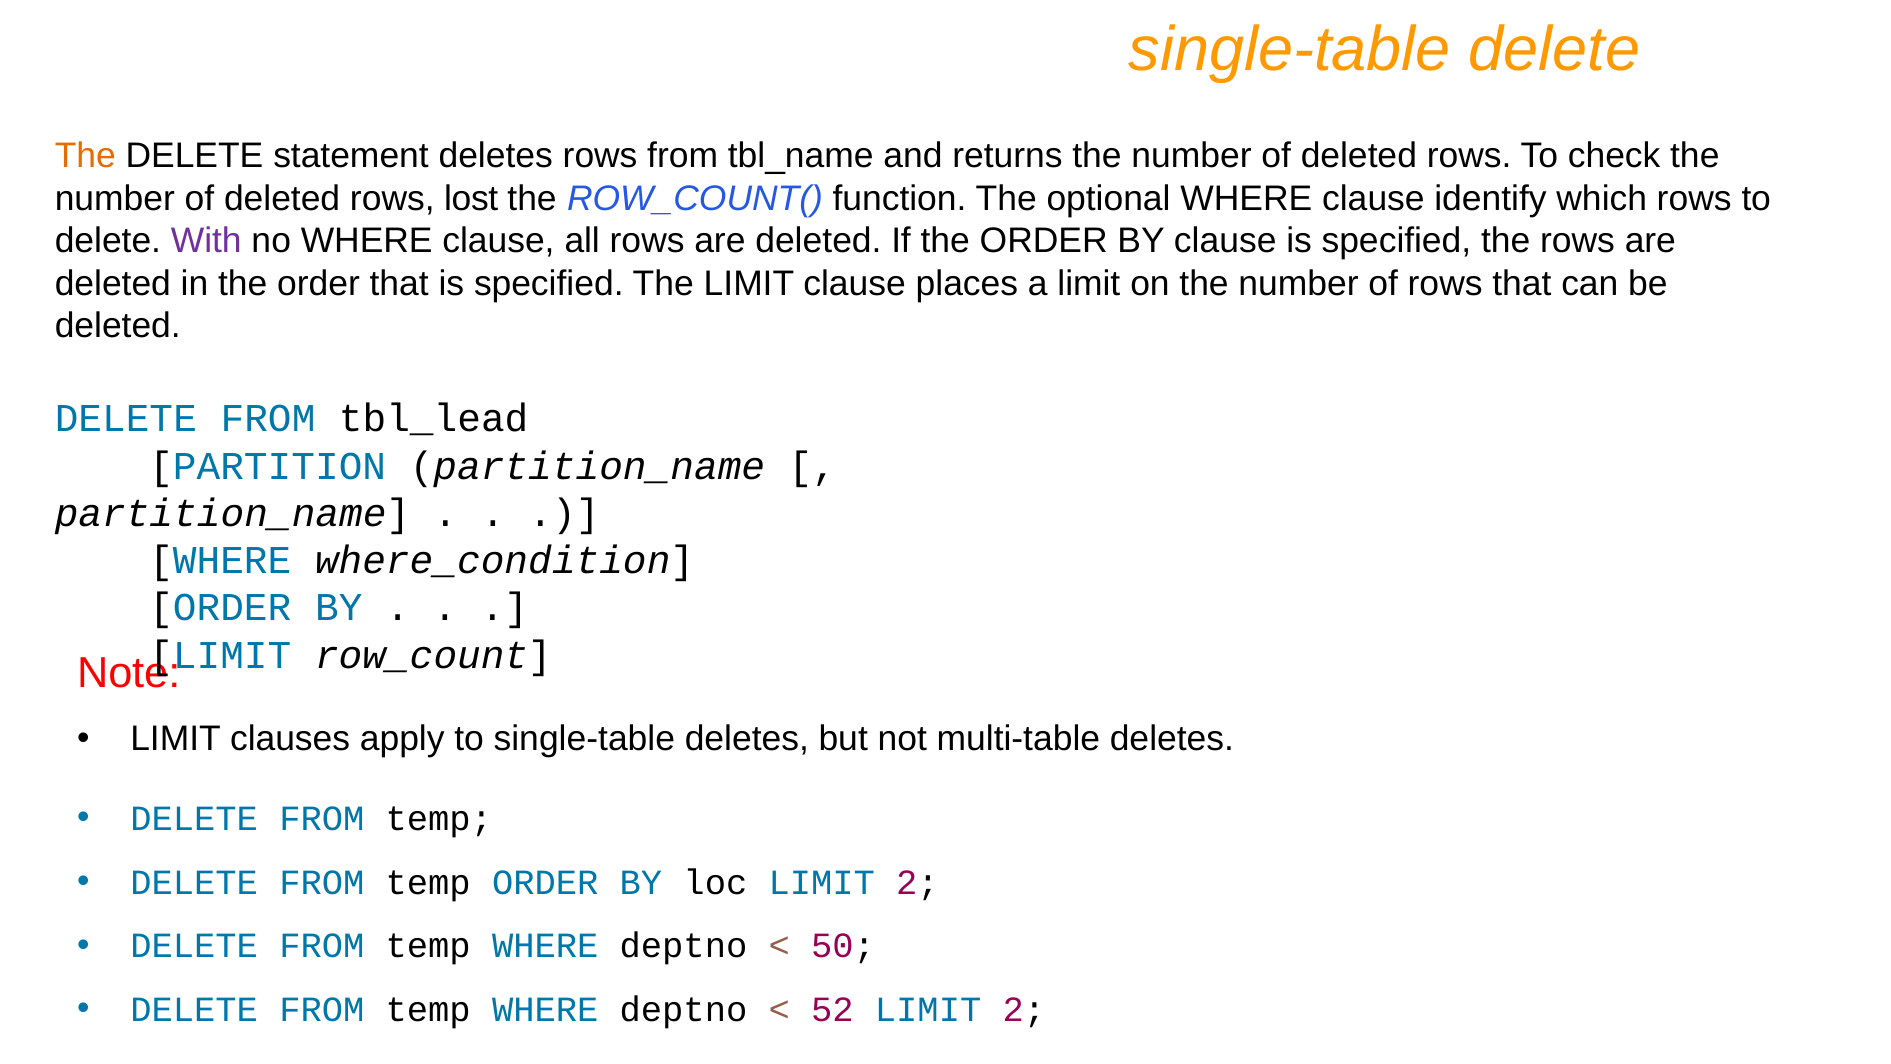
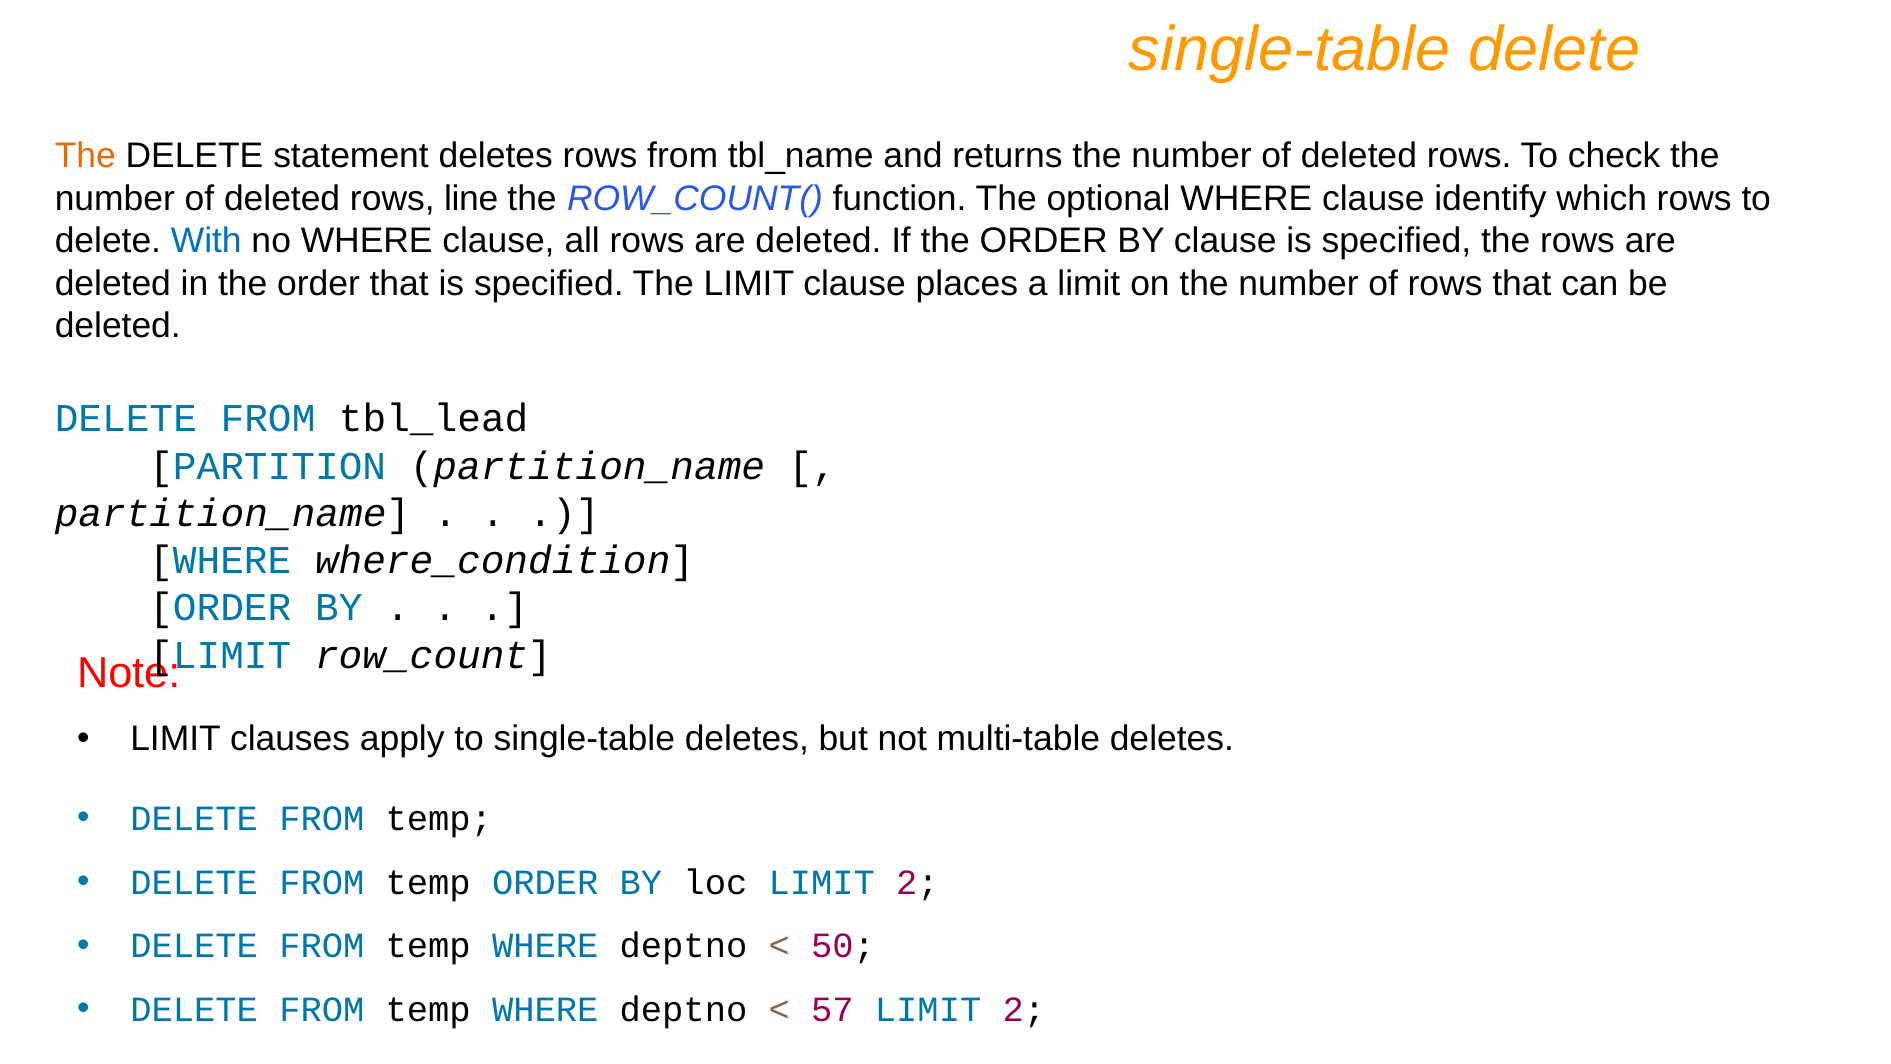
lost: lost -> line
With colour: purple -> blue
52: 52 -> 57
